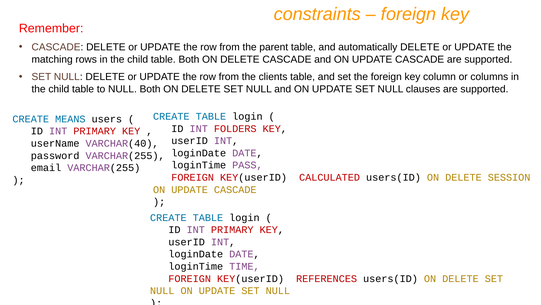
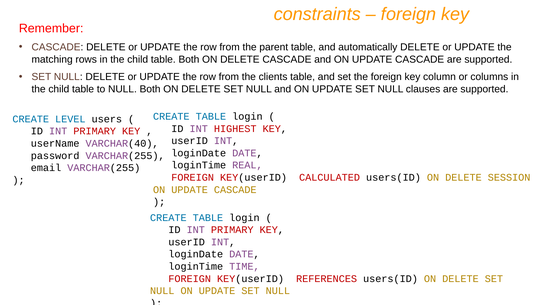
MEANS: MEANS -> LEVEL
FOLDERS: FOLDERS -> HIGHEST
PASS: PASS -> REAL
